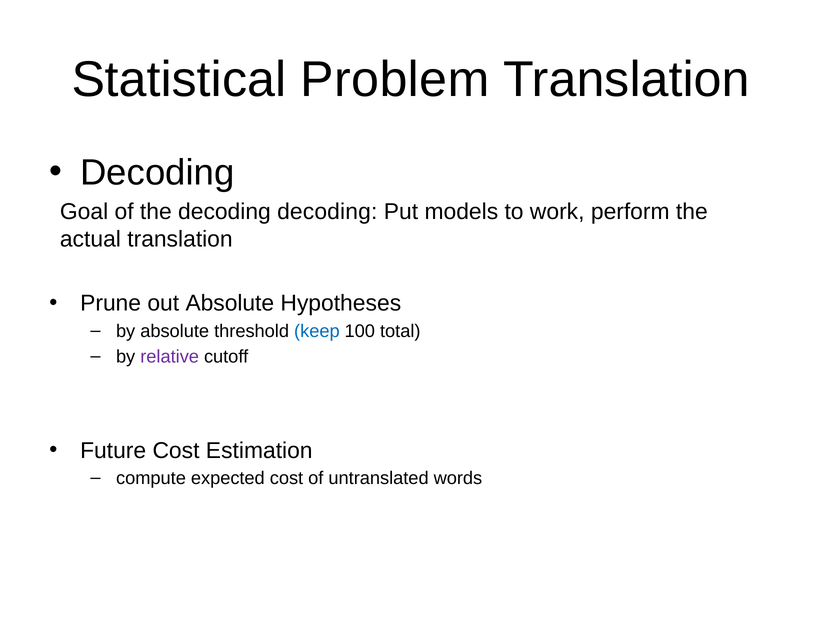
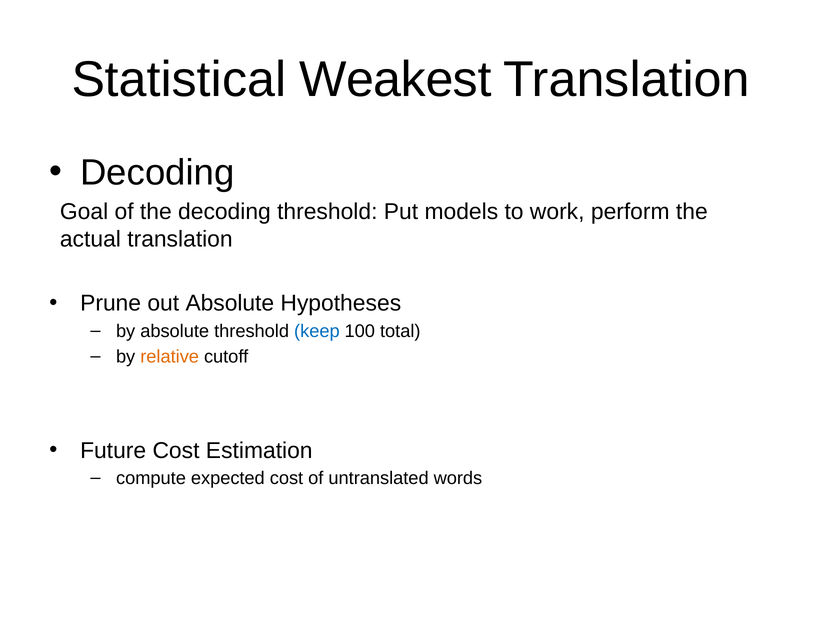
Problem: Problem -> Weakest
decoding decoding: decoding -> threshold
relative colour: purple -> orange
